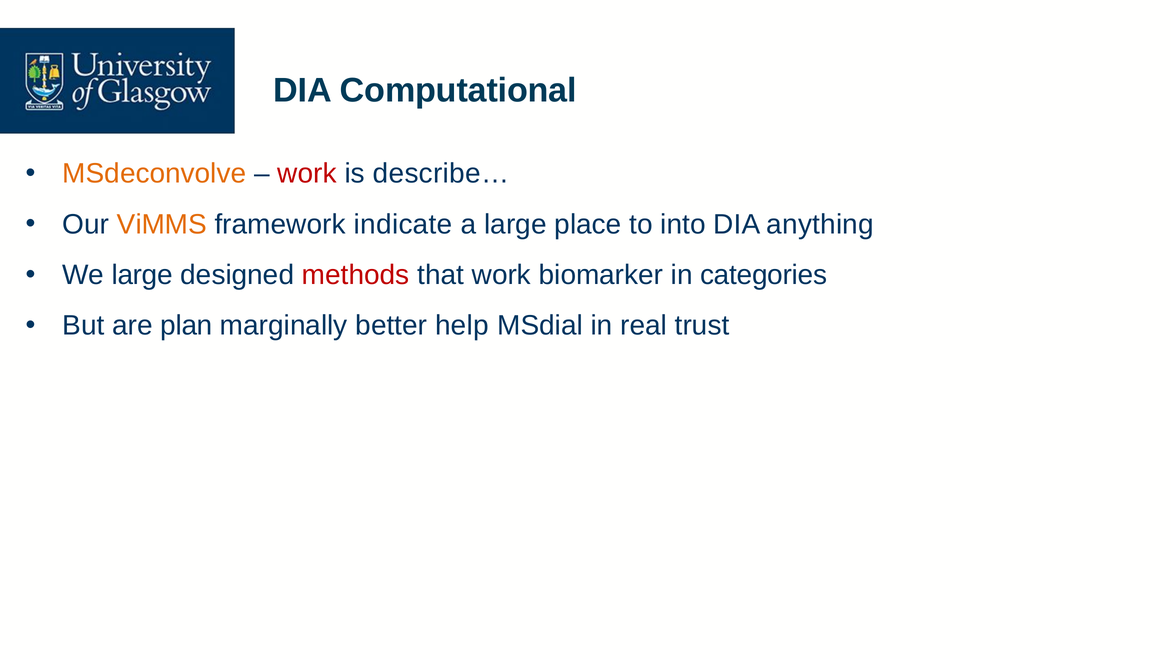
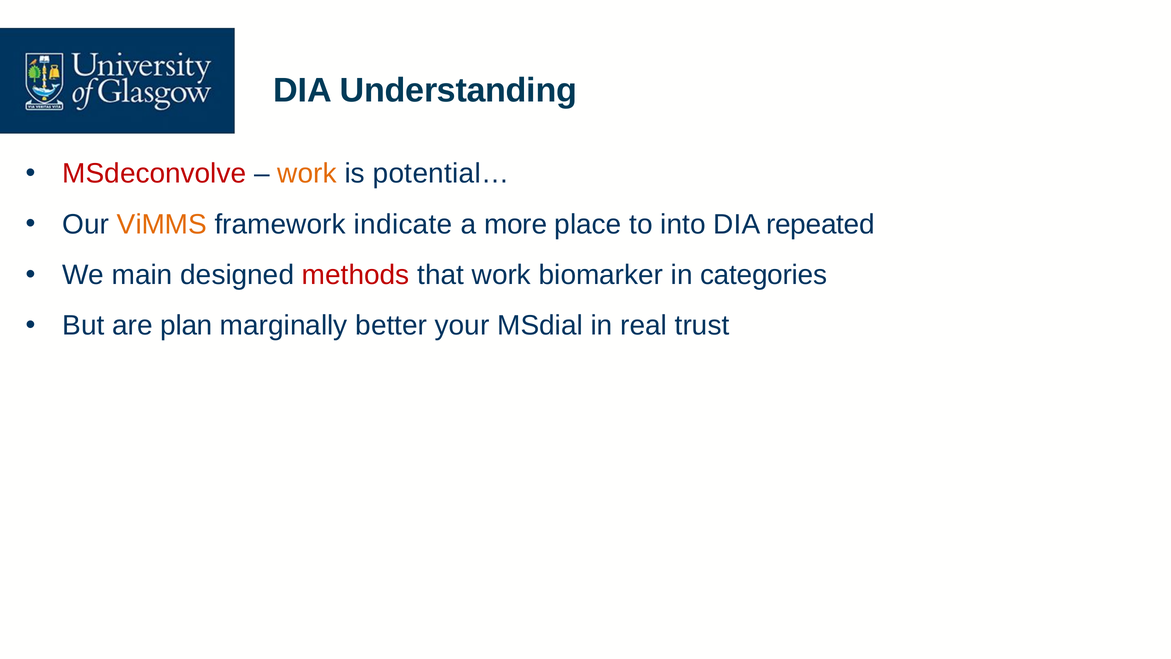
Computational: Computational -> Understanding
MSdeconvolve colour: orange -> red
work at (307, 174) colour: red -> orange
describe…: describe… -> potential…
a large: large -> more
anything: anything -> repeated
We large: large -> main
help: help -> your
